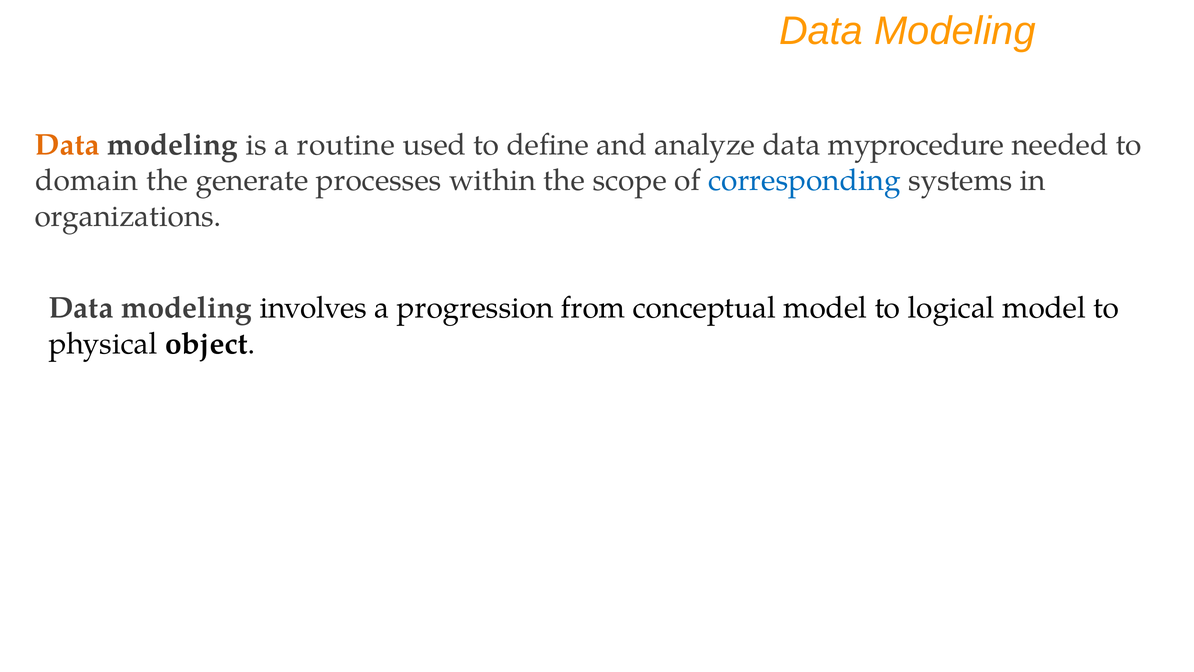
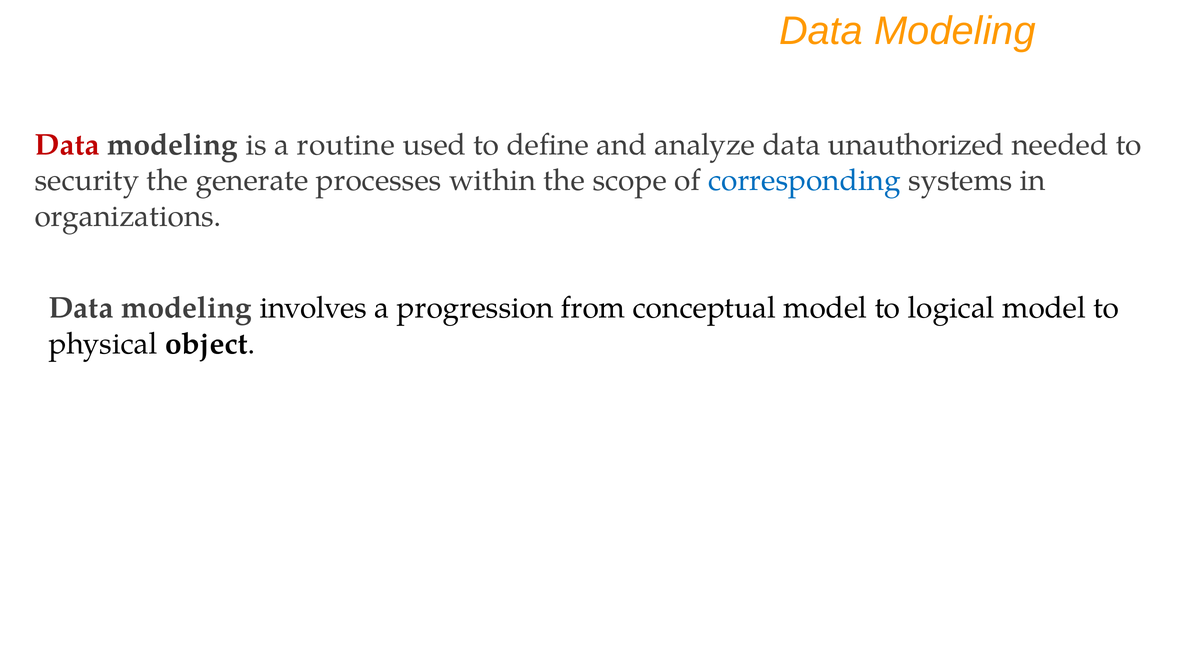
Data at (67, 145) colour: orange -> red
myprocedure: myprocedure -> unauthorized
domain: domain -> security
